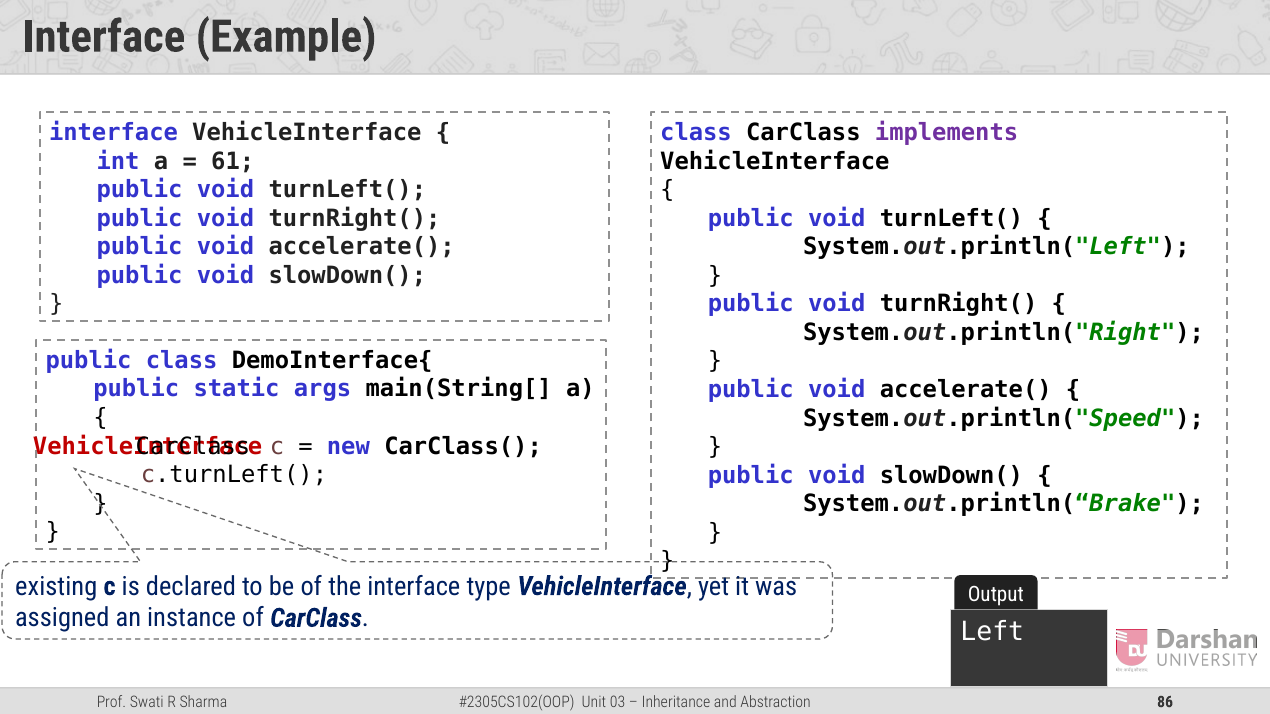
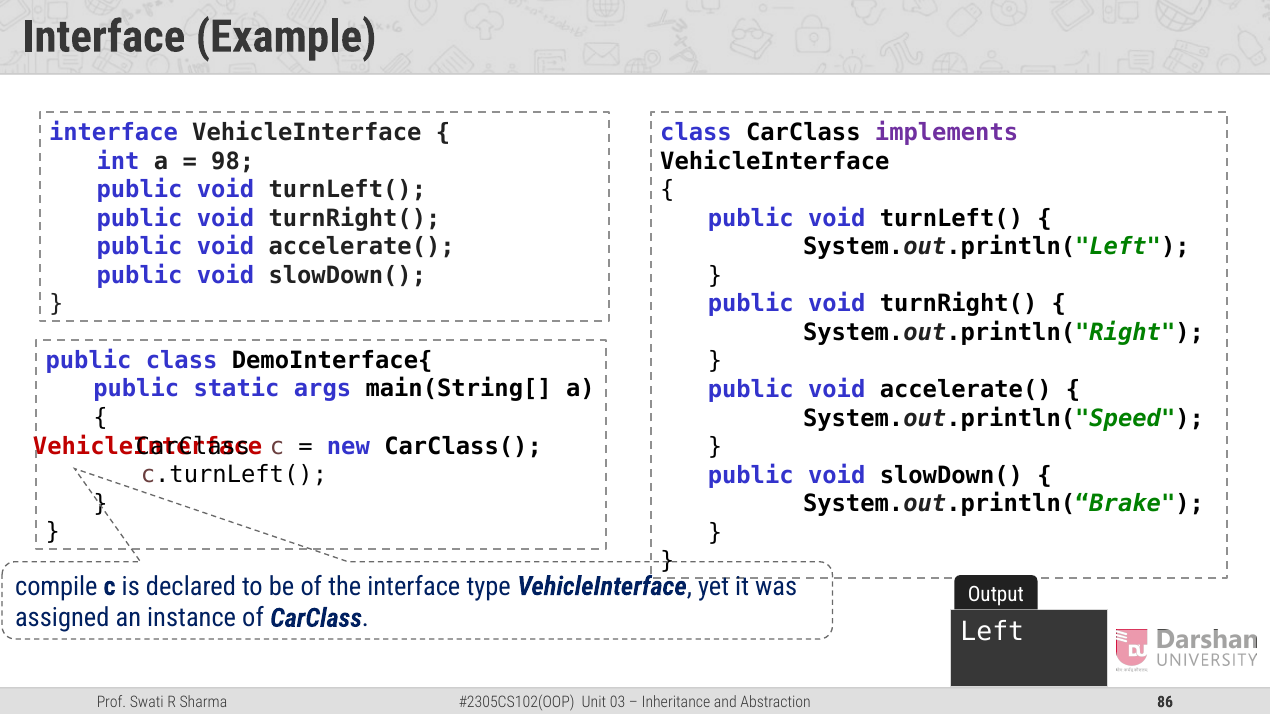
61: 61 -> 98
existing: existing -> compile
